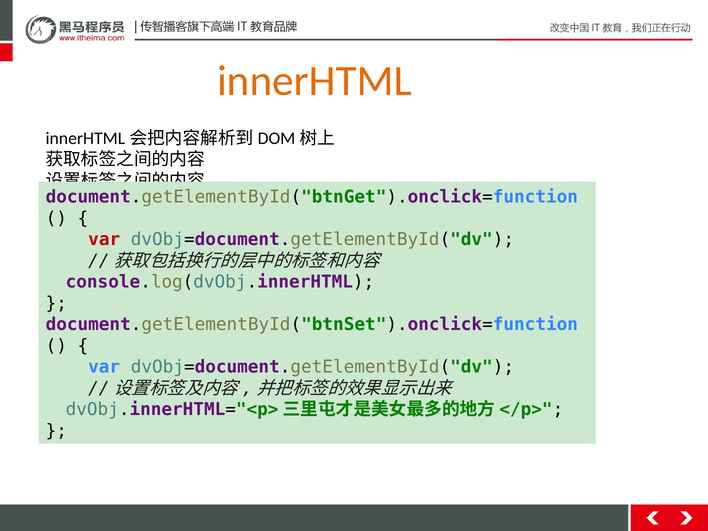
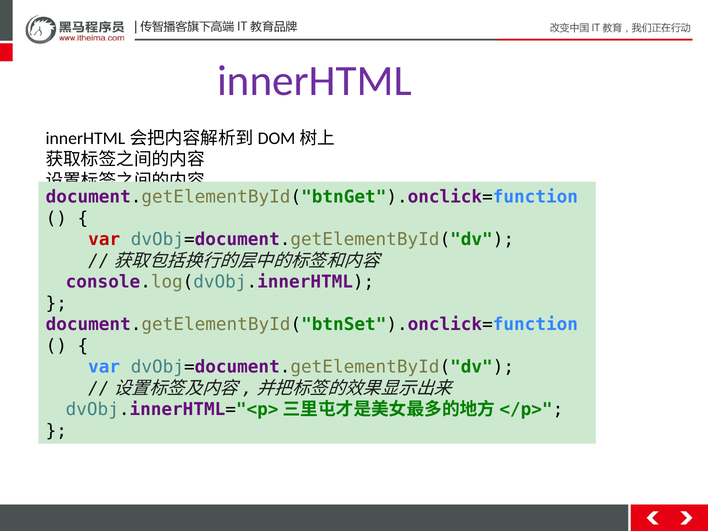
innerHTML colour: orange -> purple
